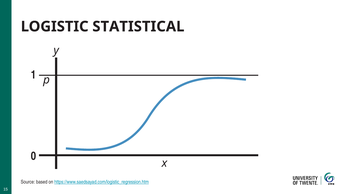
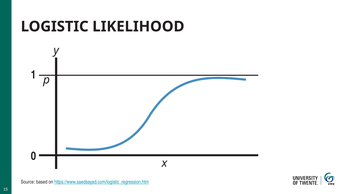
STATISTICAL: STATISTICAL -> LIKELIHOOD
